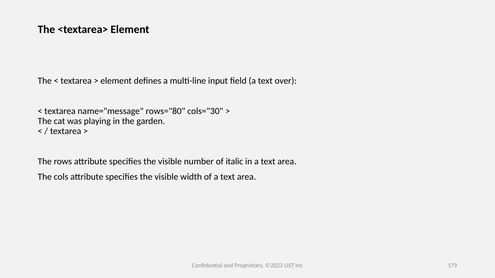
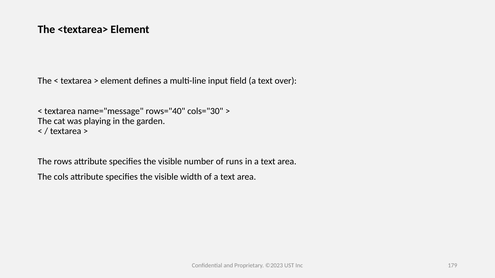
rows="80: rows="80 -> rows="40
italic: italic -> runs
